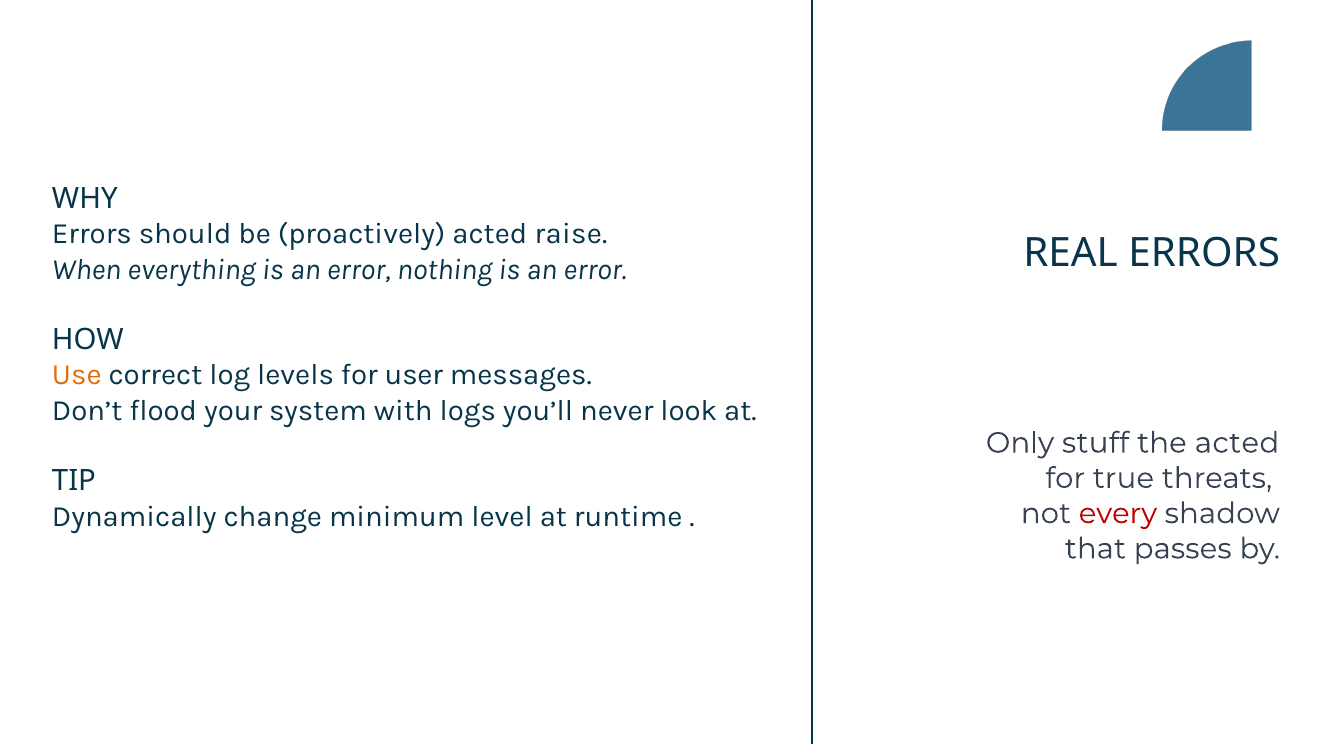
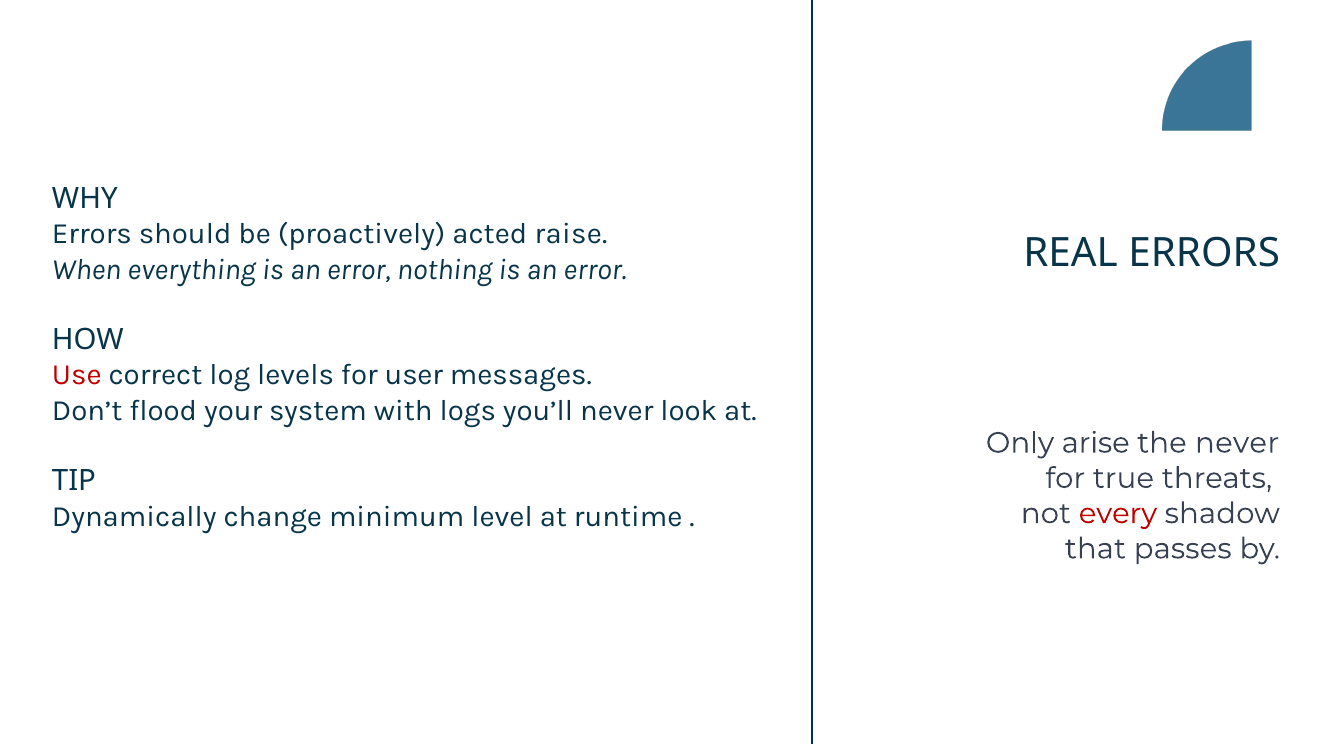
Use colour: orange -> red
stuff: stuff -> arise
the acted: acted -> never
